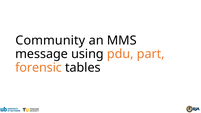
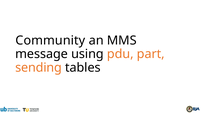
forensic: forensic -> sending
